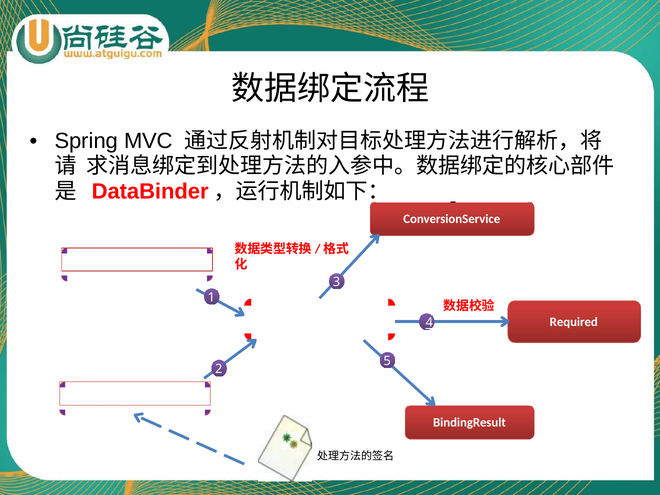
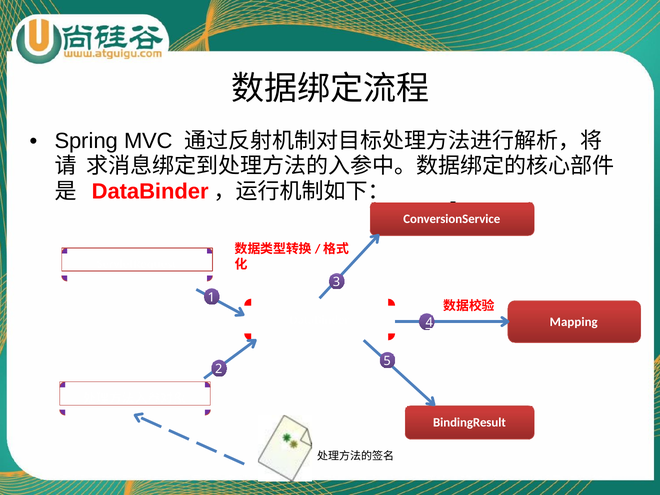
Required: Required -> Mapping
